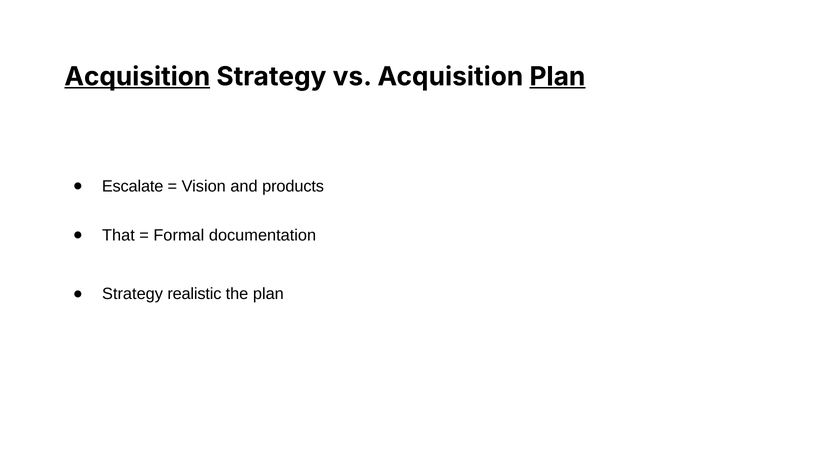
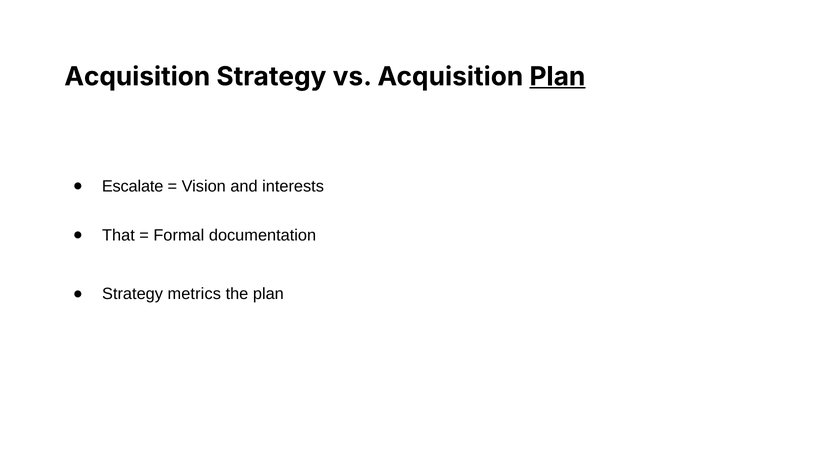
Acquisition at (137, 77) underline: present -> none
products: products -> interests
realistic: realistic -> metrics
